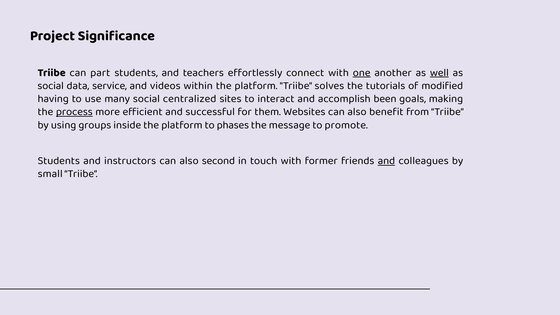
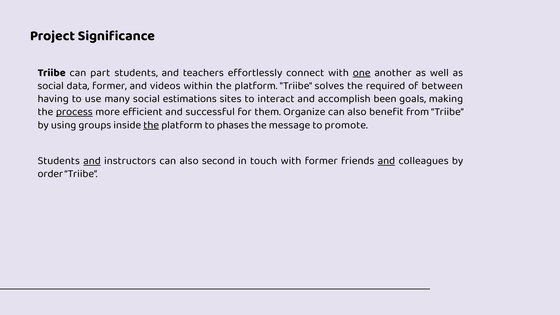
well underline: present -> none
data service: service -> former
tutorials: tutorials -> required
modified: modified -> between
centralized: centralized -> estimations
Websites: Websites -> Organize
the at (151, 125) underline: none -> present
and at (92, 161) underline: none -> present
small: small -> order
